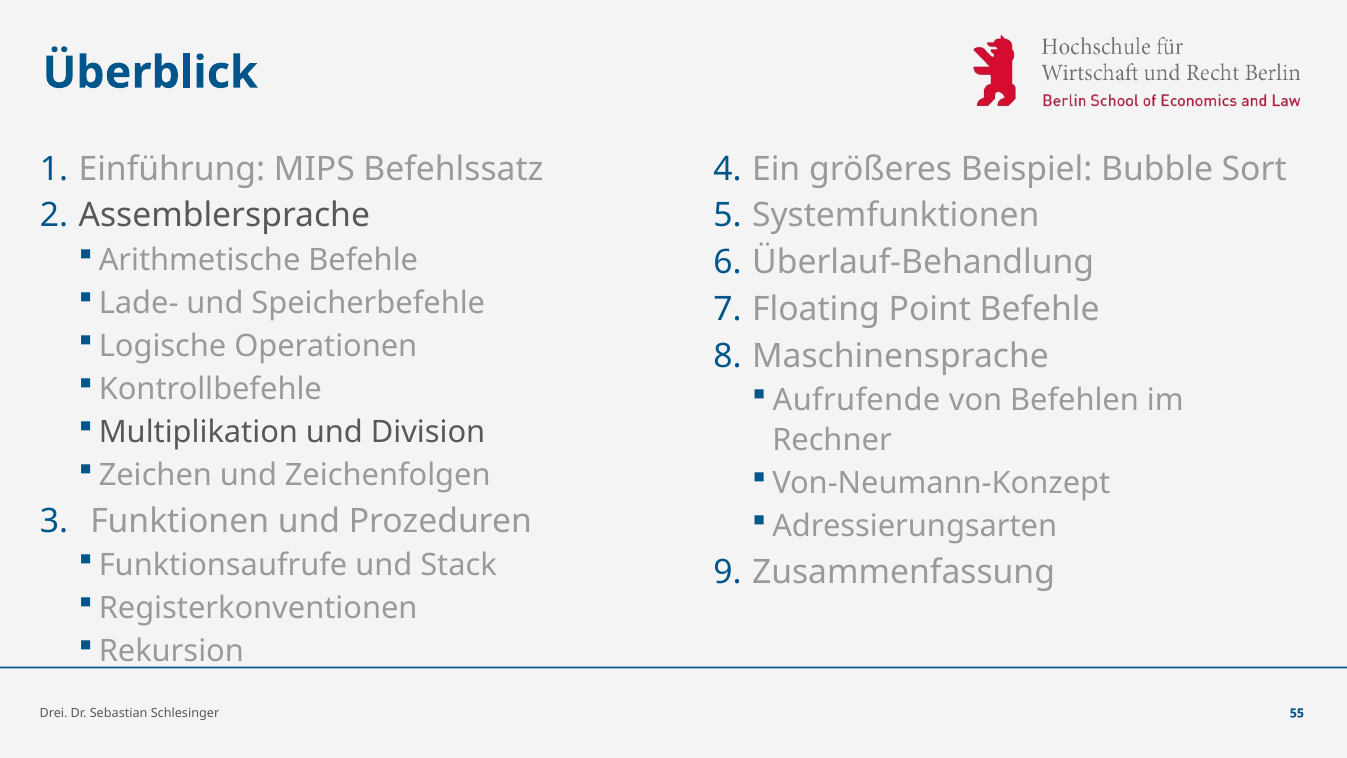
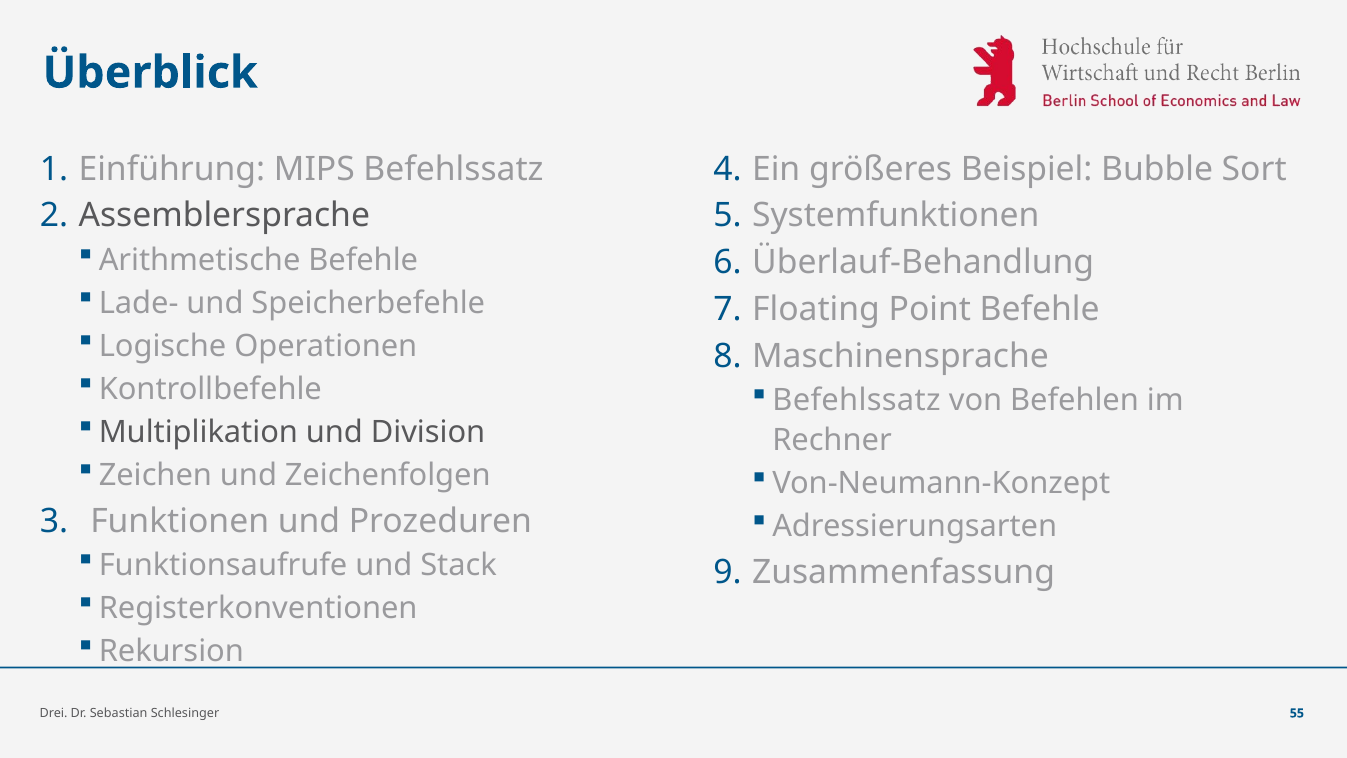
Aufrufende at (856, 400): Aufrufende -> Befehlssatz
